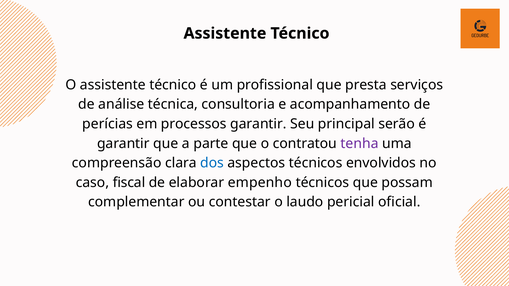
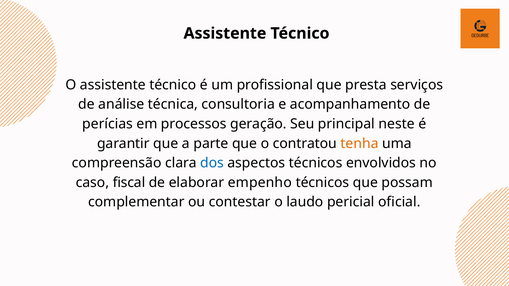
processos garantir: garantir -> geração
serão: serão -> neste
tenha colour: purple -> orange
